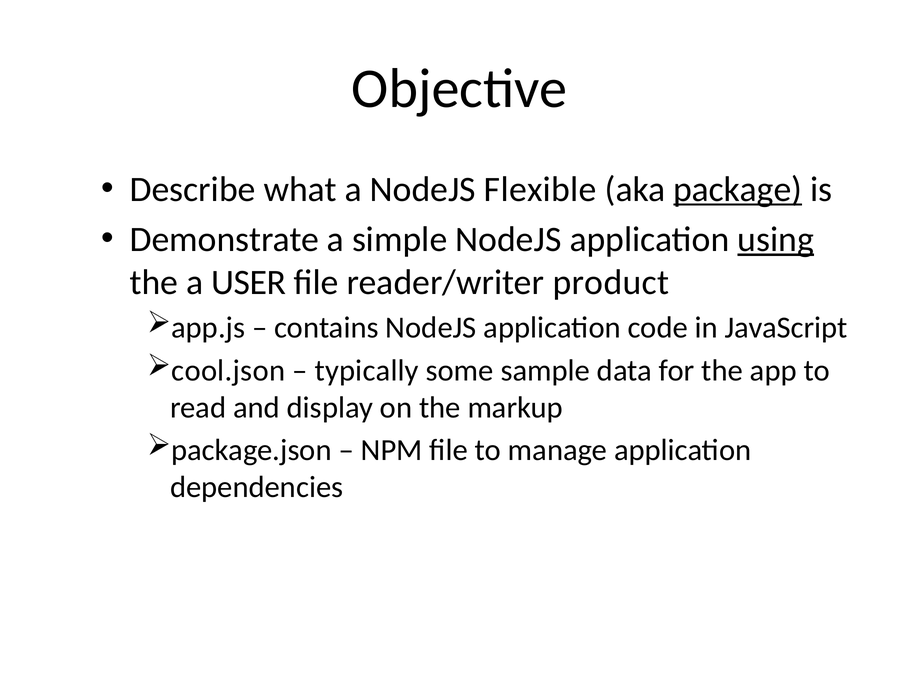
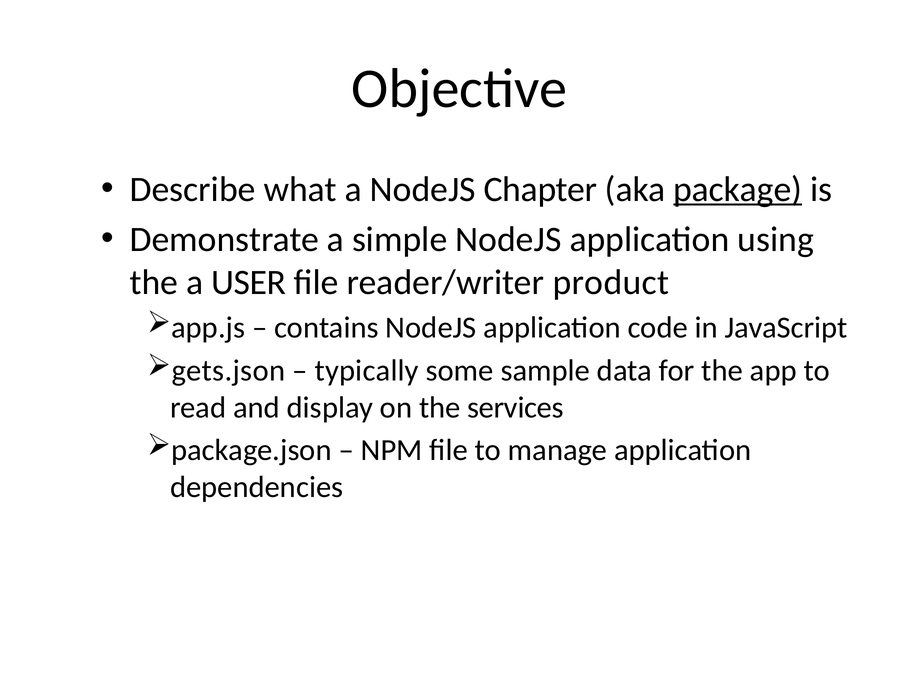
Flexible: Flexible -> Chapter
using underline: present -> none
cool.json: cool.json -> gets.json
markup: markup -> services
